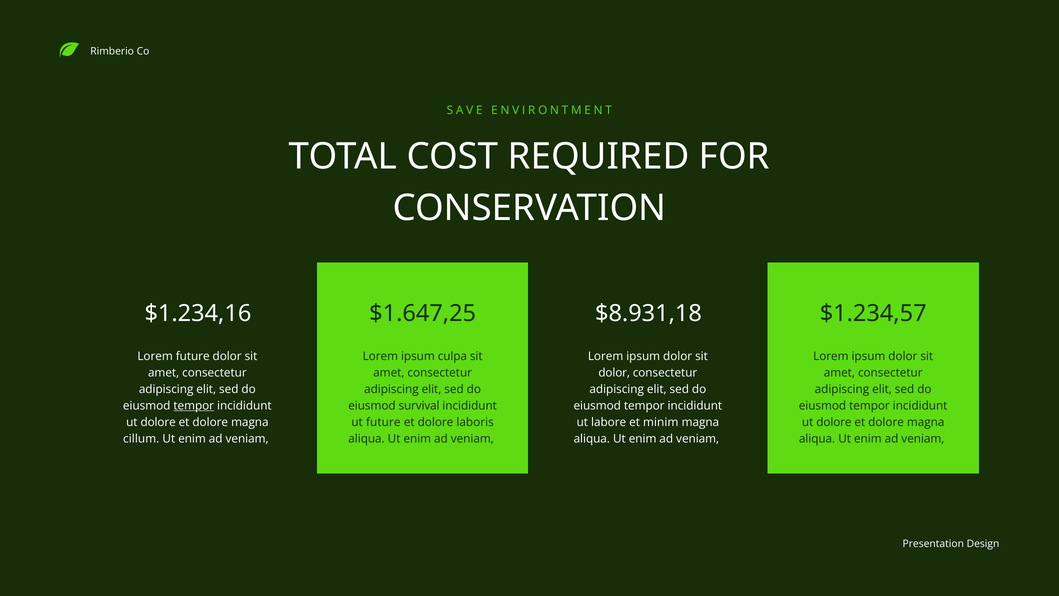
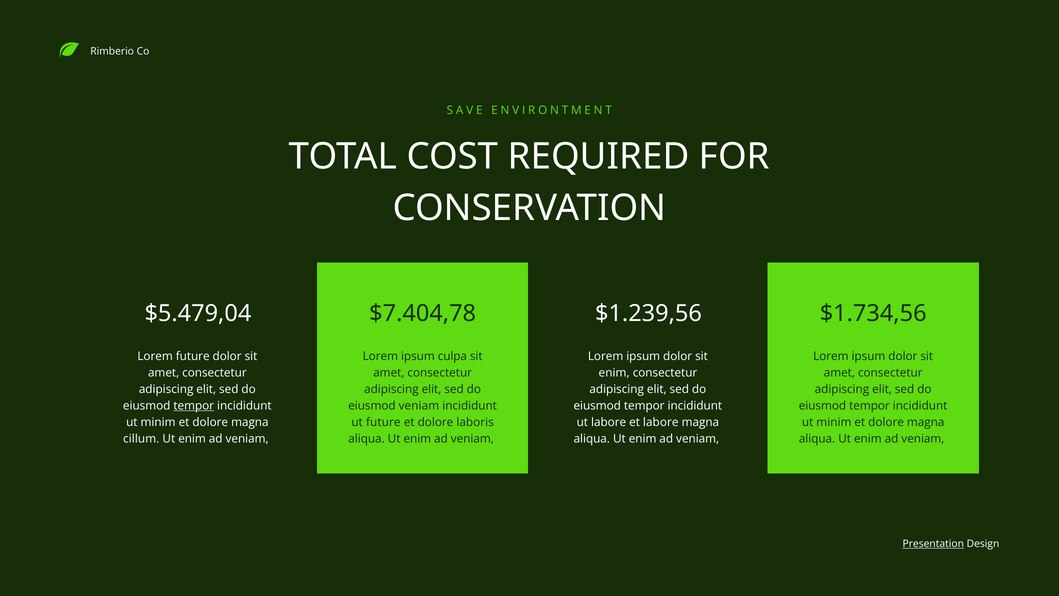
$1.234,16: $1.234,16 -> $5.479,04
$1.647,25: $1.647,25 -> $7.404,78
$8.931,18: $8.931,18 -> $1.239,56
$1.234,57: $1.234,57 -> $1.734,56
dolor at (614, 373): dolor -> enim
eiusmod survival: survival -> veniam
dolore at (158, 422): dolore -> minim
et minim: minim -> labore
dolore at (834, 422): dolore -> minim
Presentation underline: none -> present
